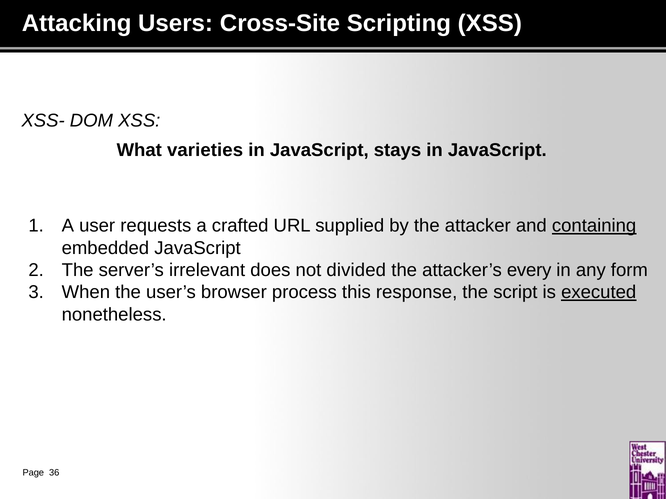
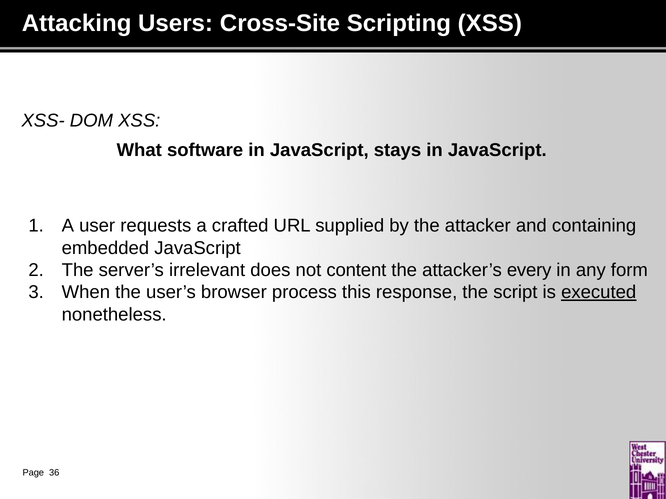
varieties: varieties -> software
containing underline: present -> none
divided: divided -> content
